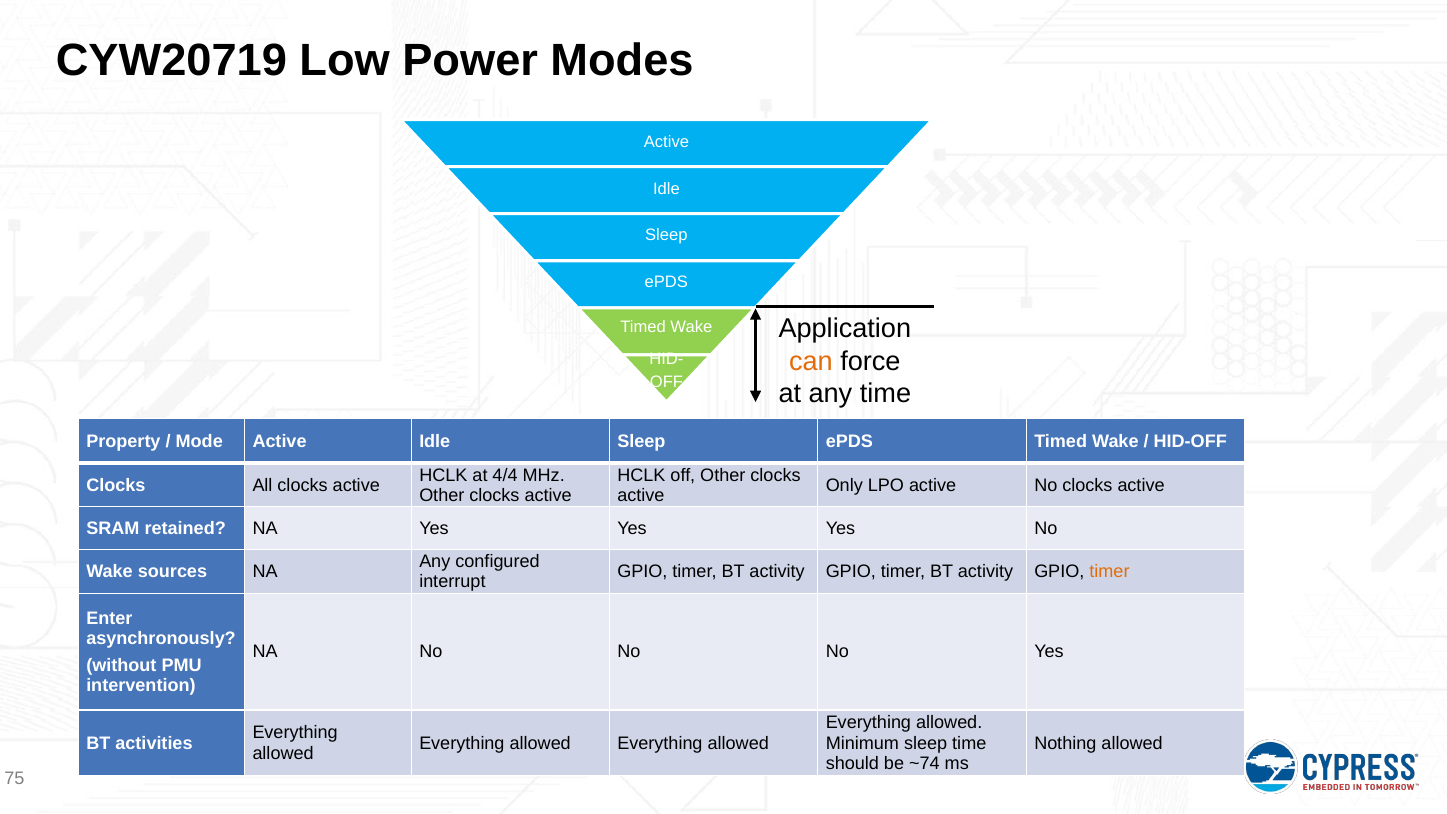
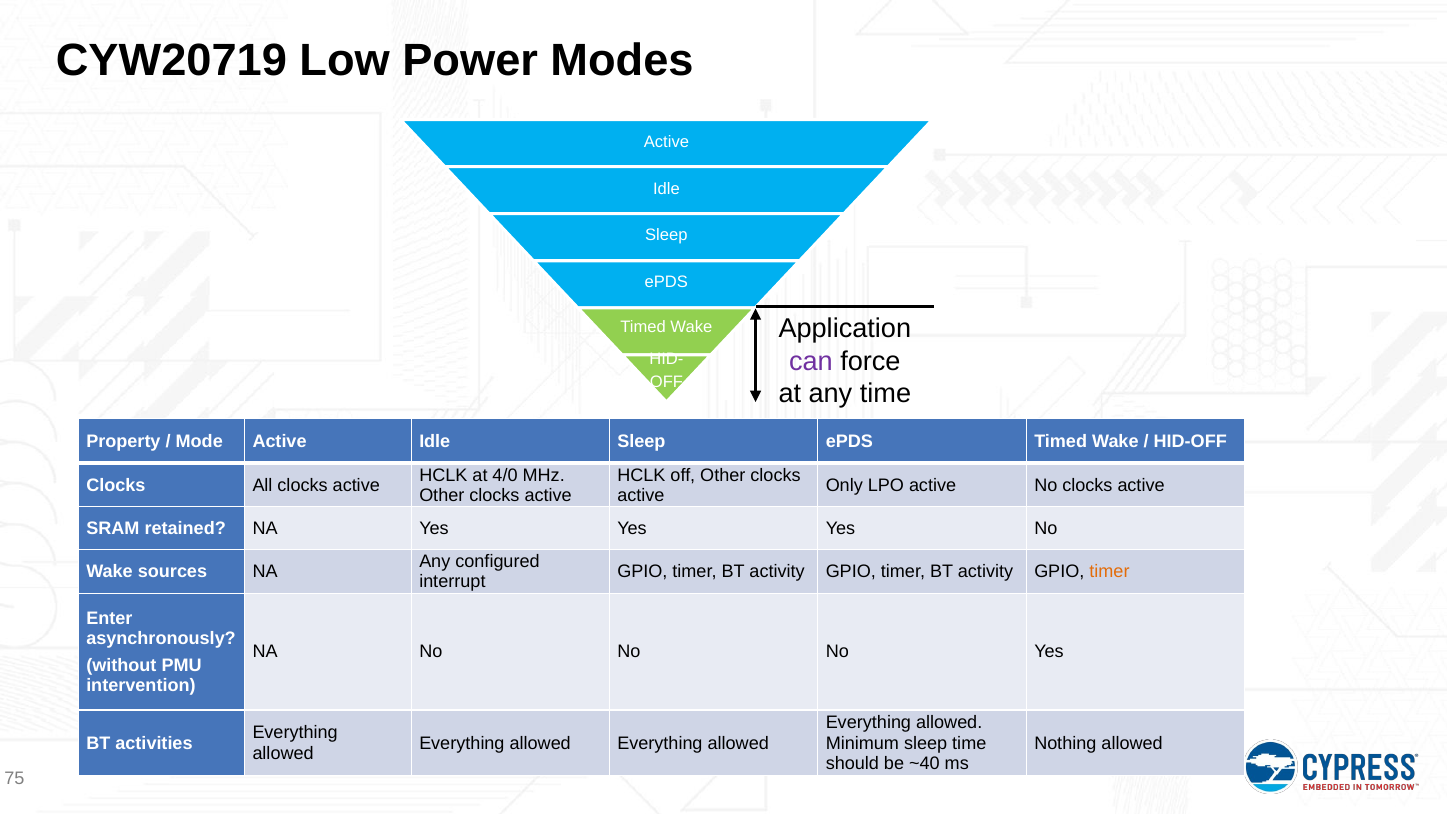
can colour: orange -> purple
4/4: 4/4 -> 4/0
~74: ~74 -> ~40
